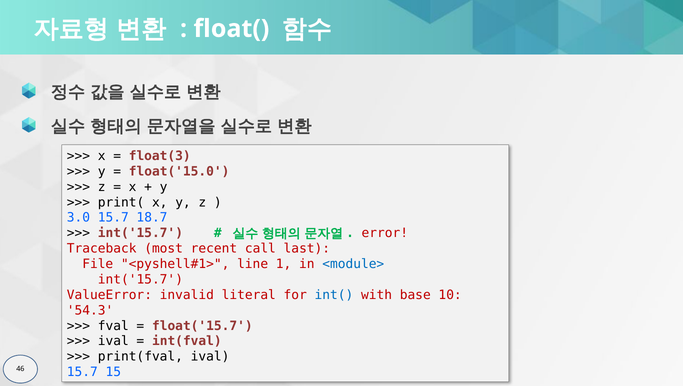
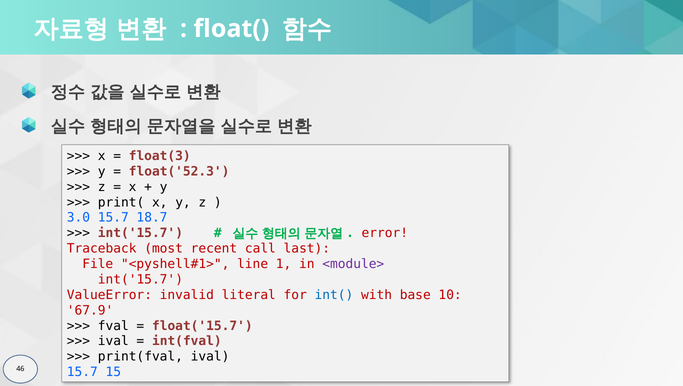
float('15.0: float('15.0 -> float('52.3
<module> colour: blue -> purple
54.3: 54.3 -> 67.9
